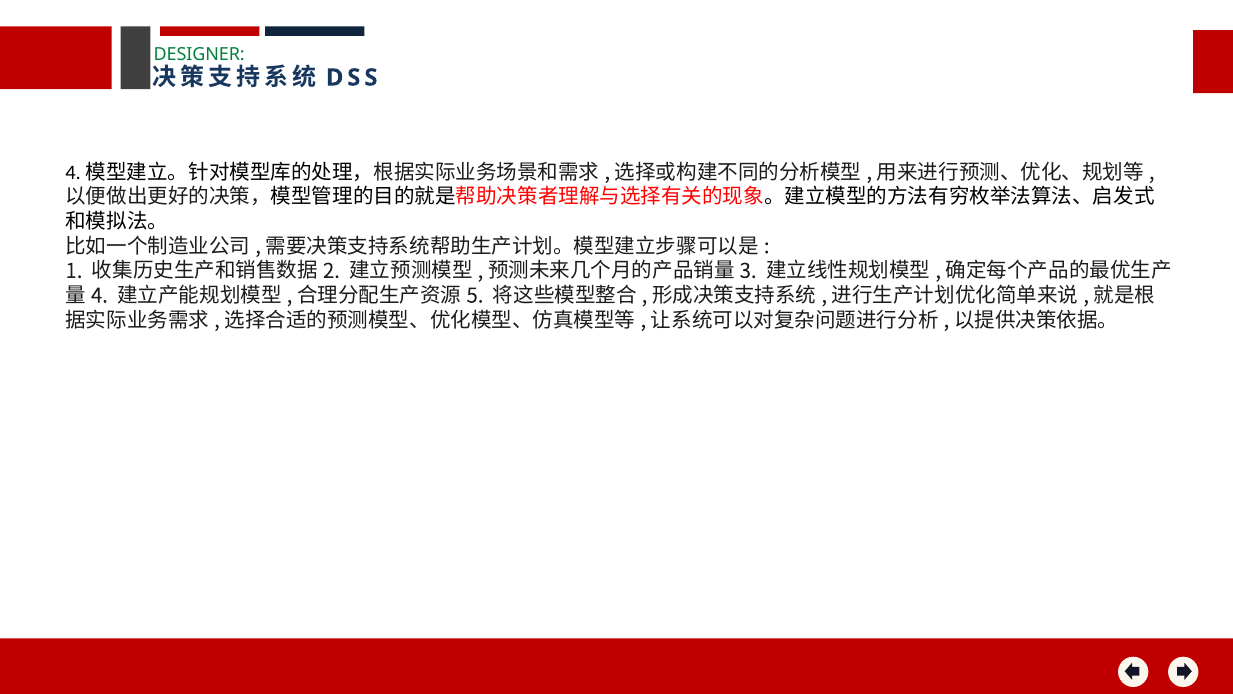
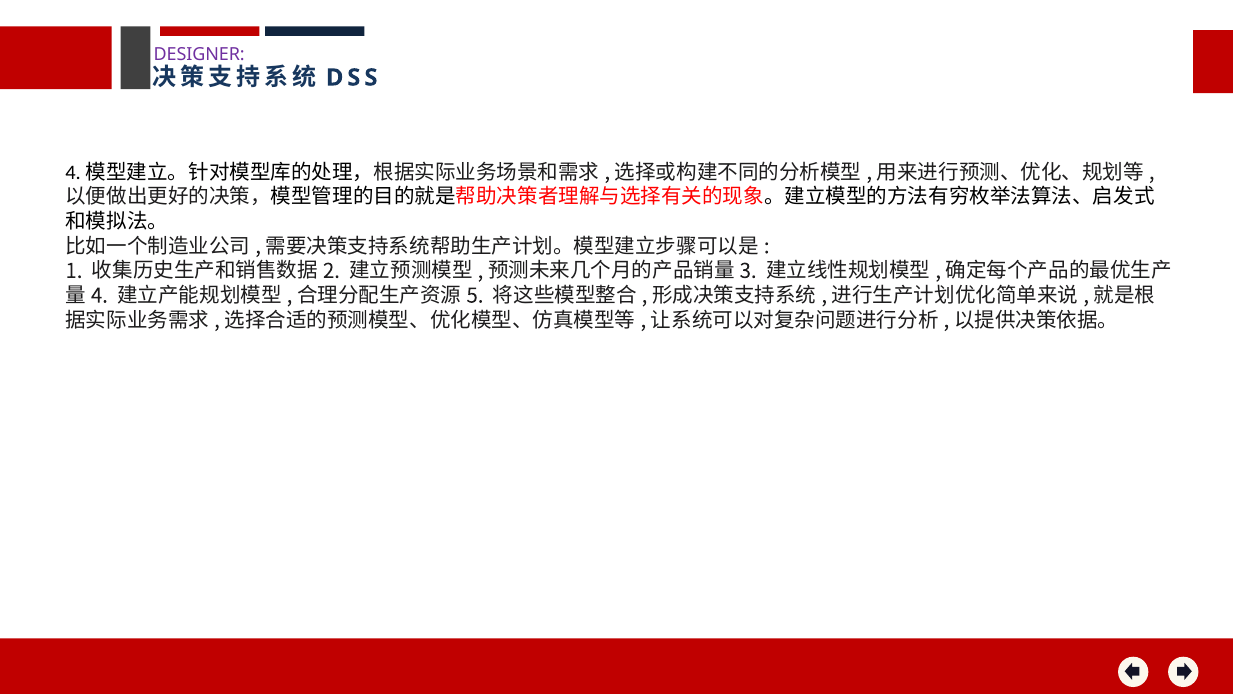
DESIGNER colour: green -> purple
